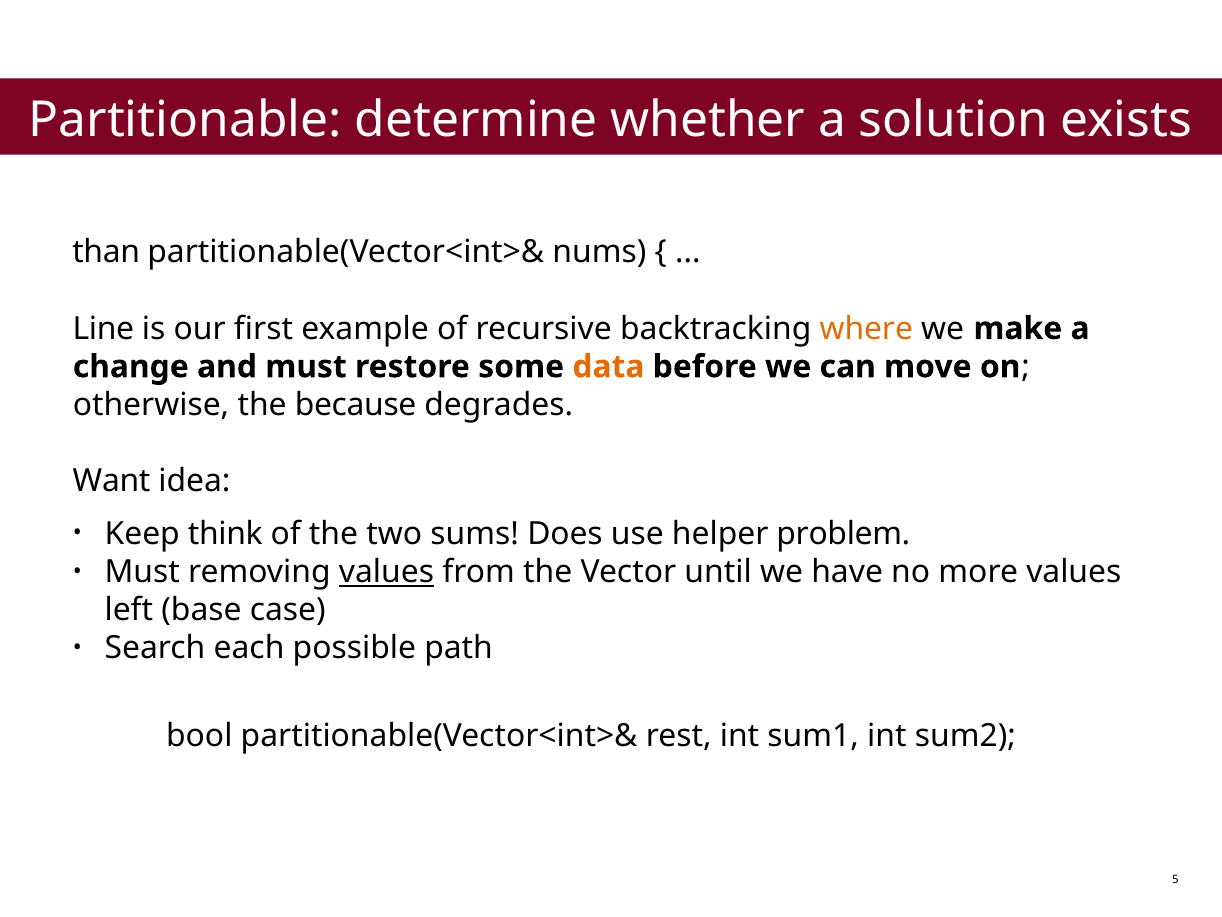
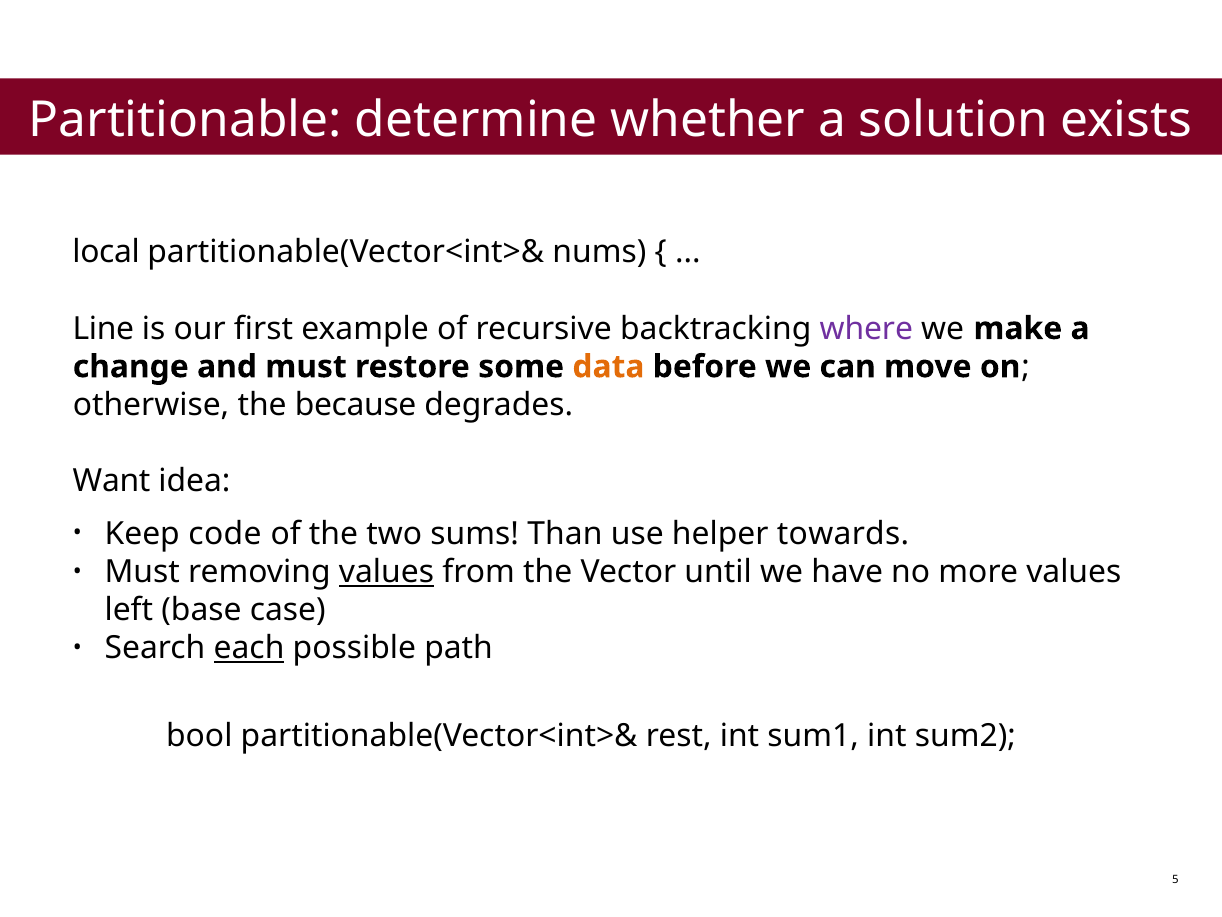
than: than -> local
where colour: orange -> purple
think: think -> code
Does: Does -> Than
problem: problem -> towards
each underline: none -> present
